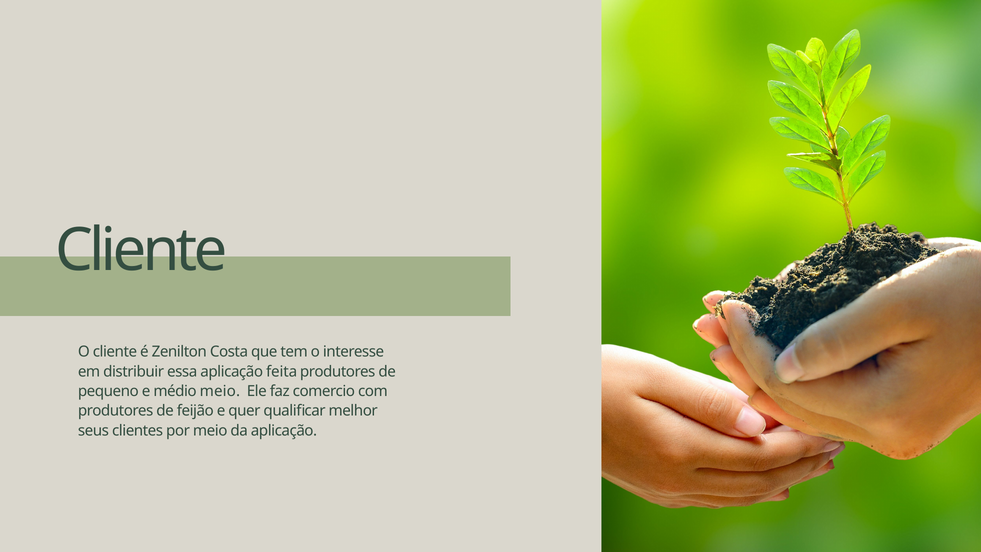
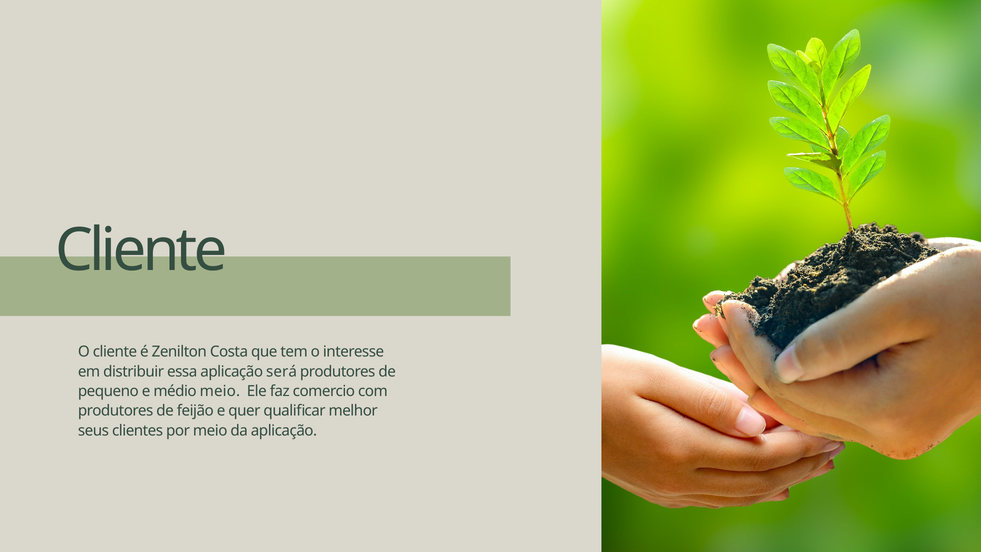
feita: feita -> será
